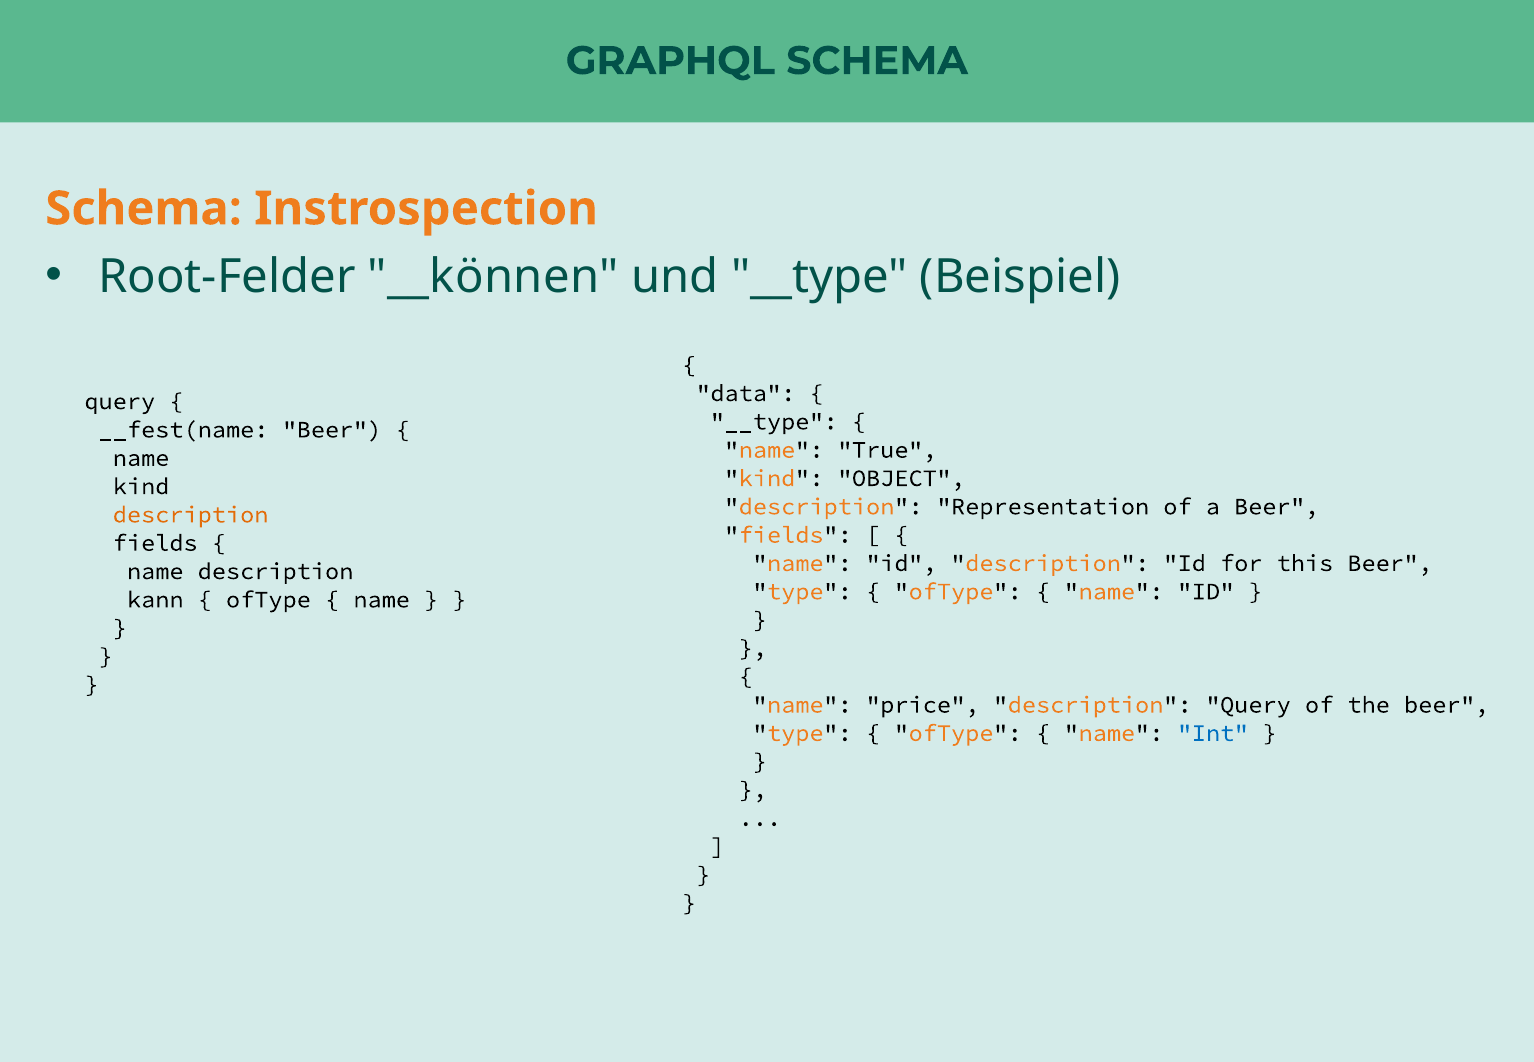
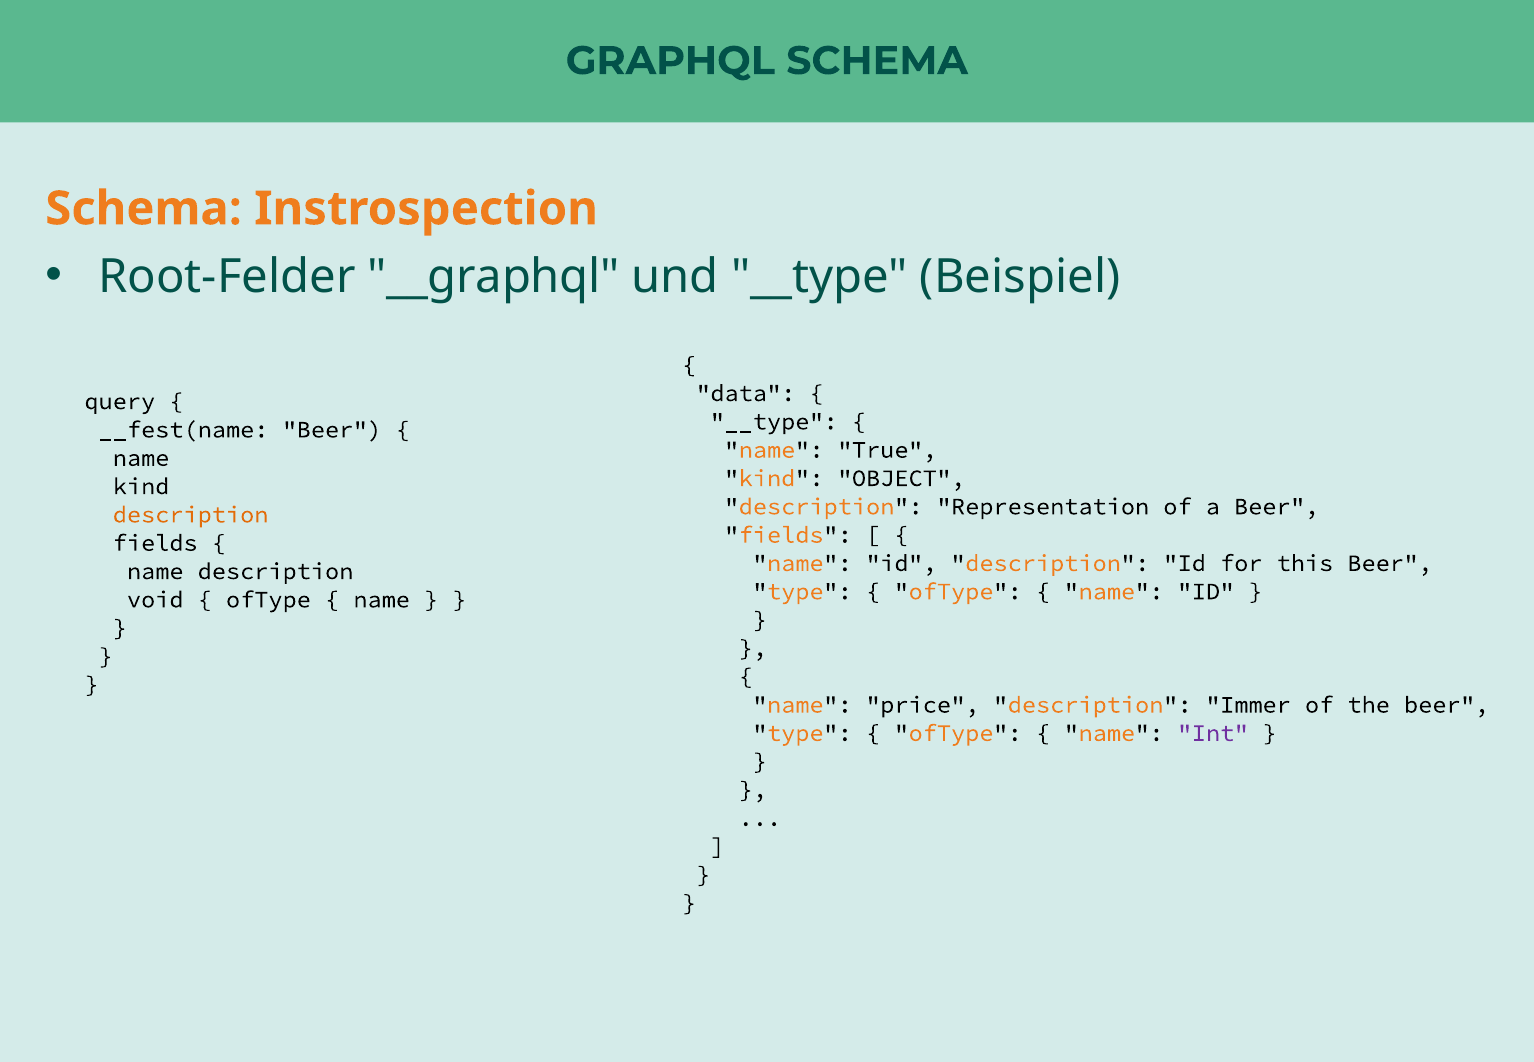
__können: __können -> __graphql
kann: kann -> void
description Query: Query -> Immer
Int colour: blue -> purple
